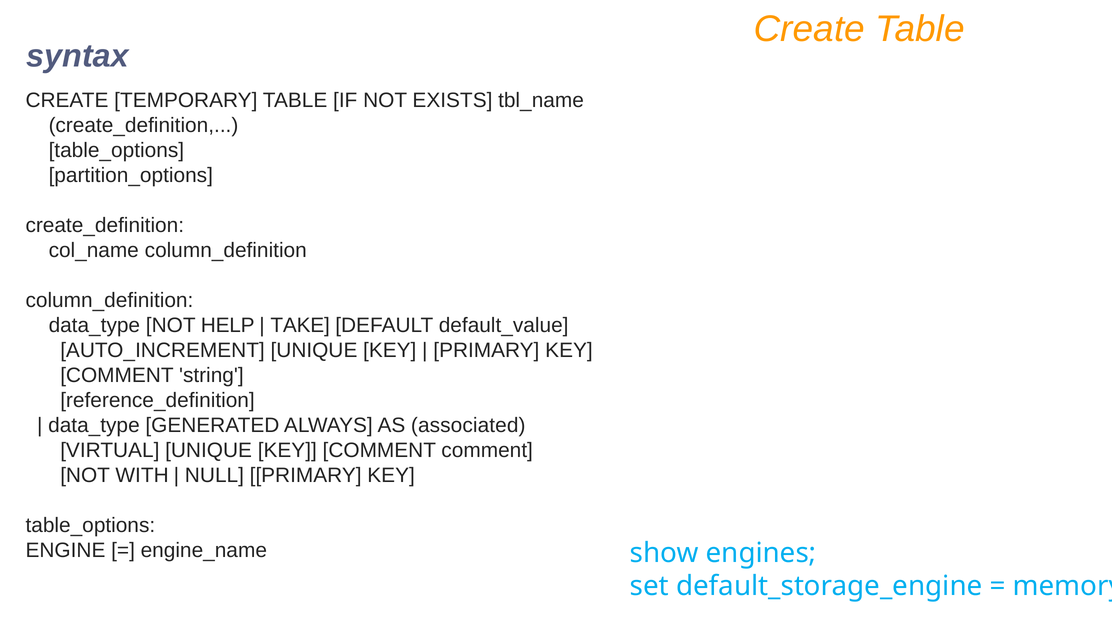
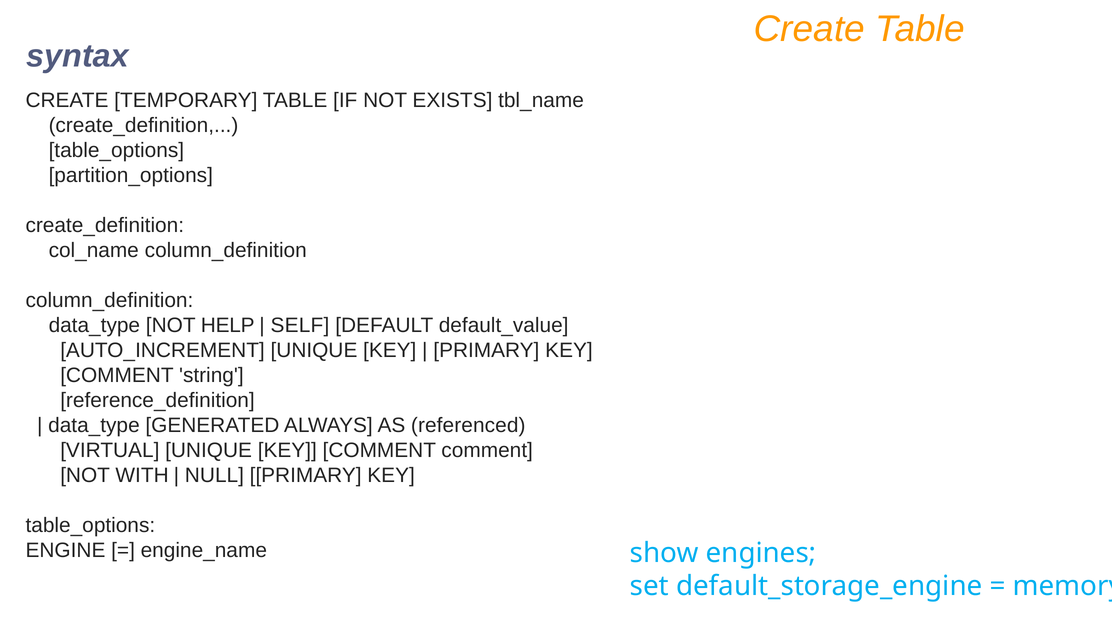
TAKE: TAKE -> SELF
associated: associated -> referenced
